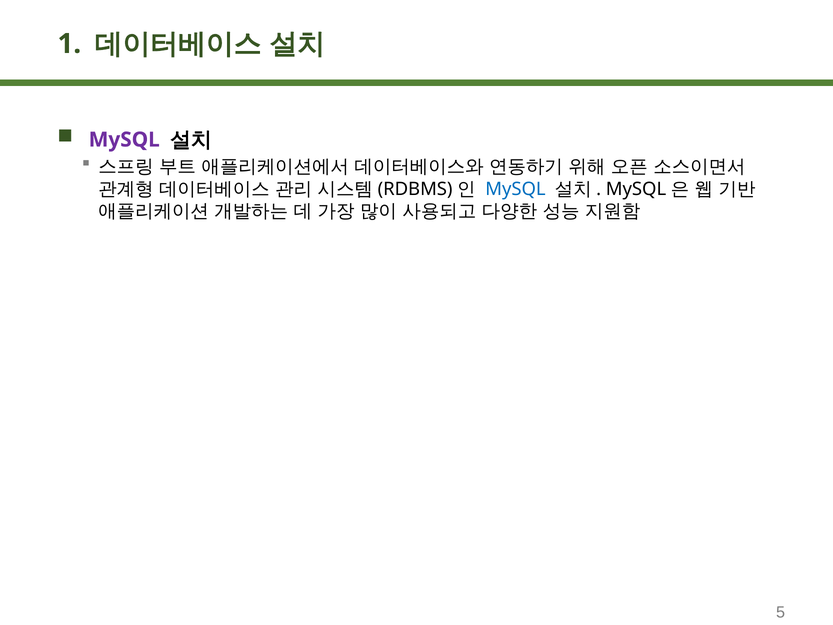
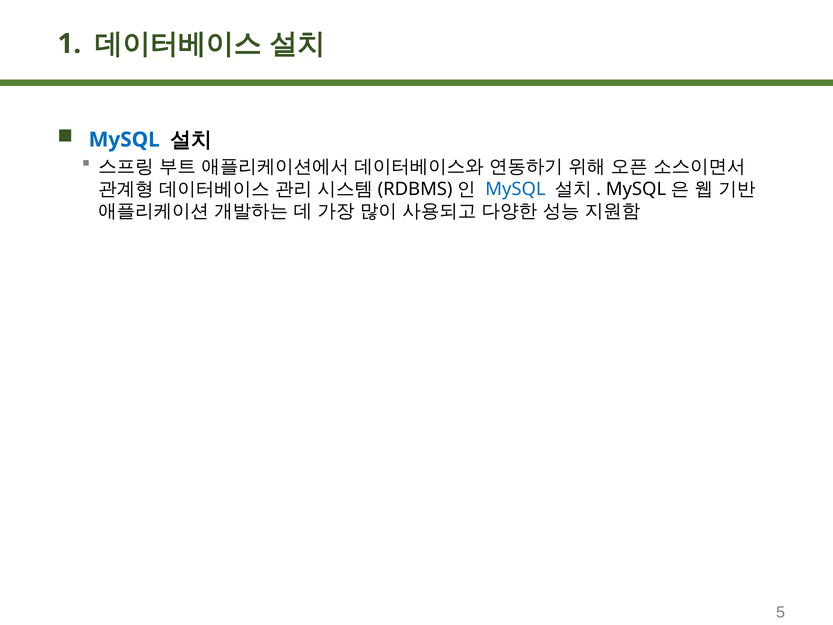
MySQL at (124, 140) colour: purple -> blue
